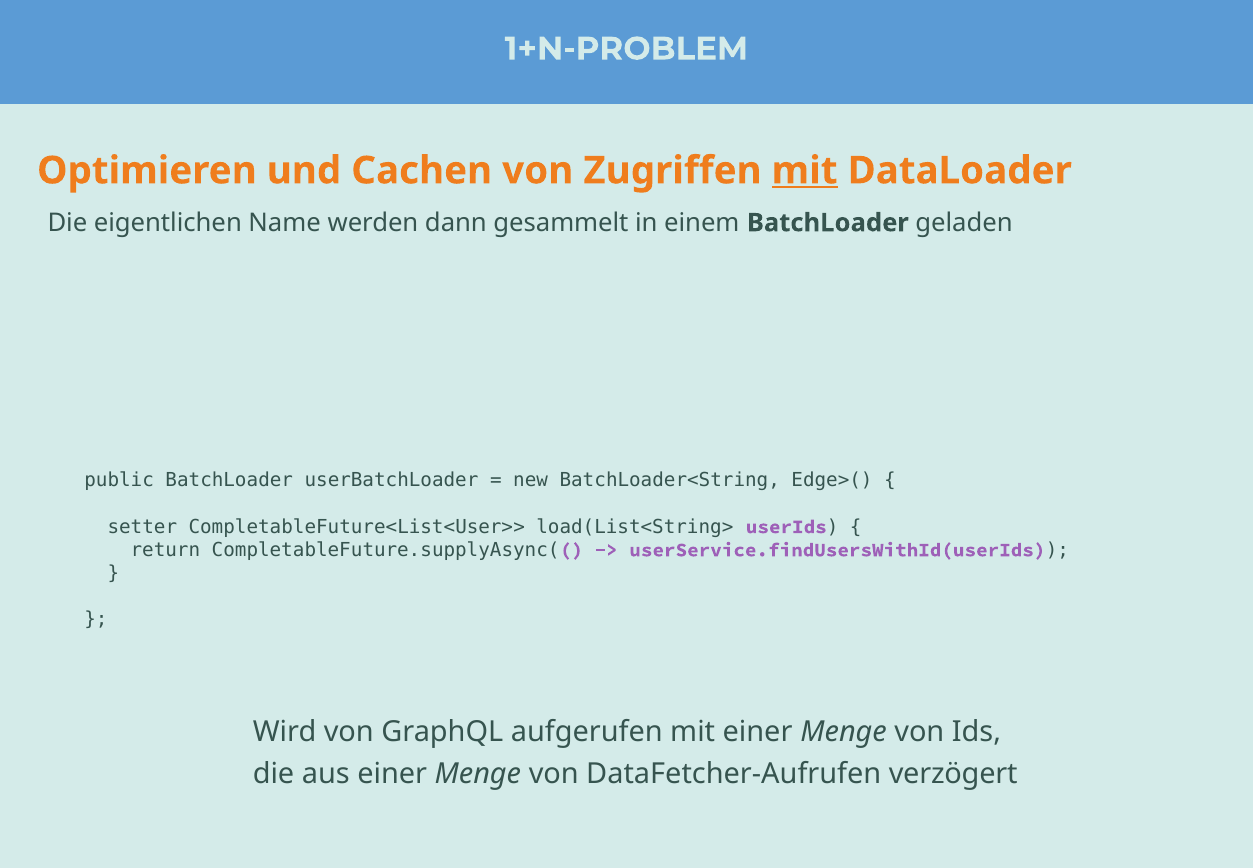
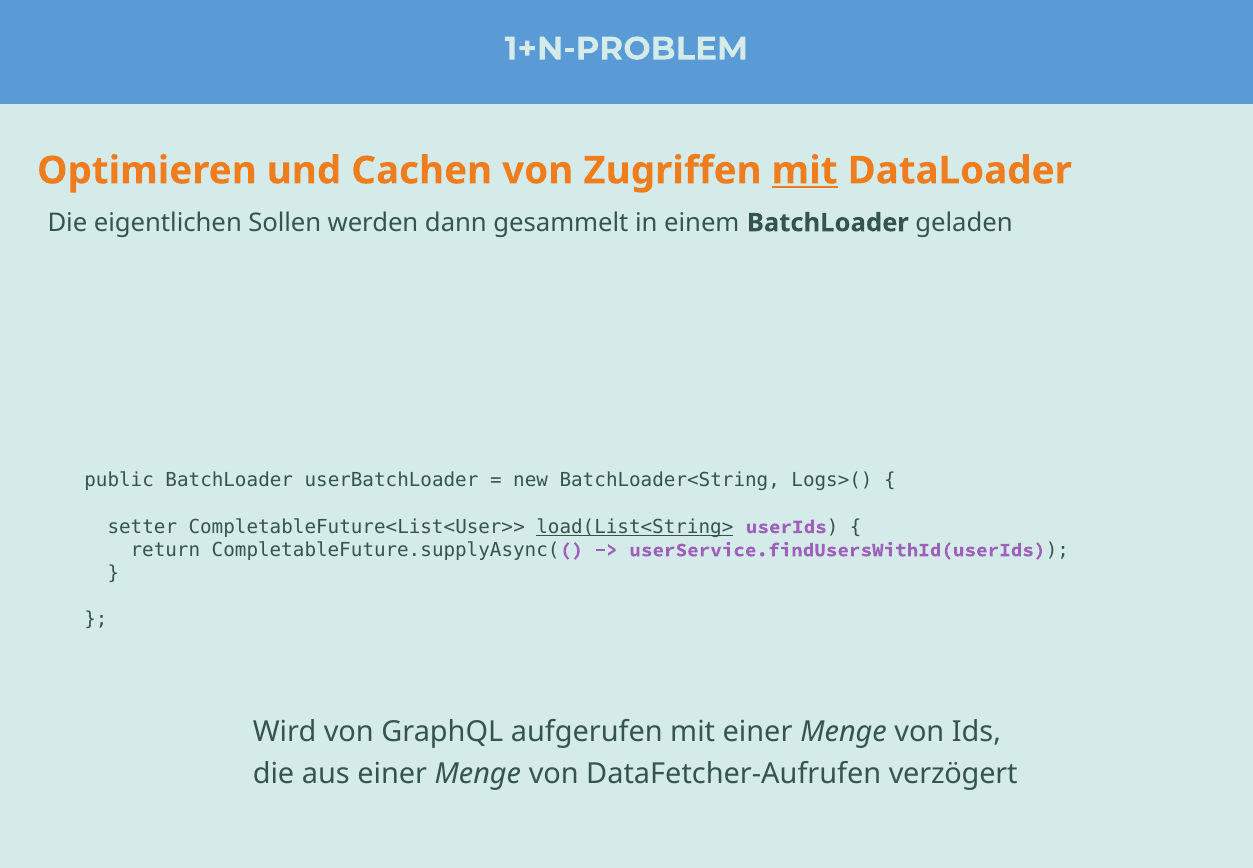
Name: Name -> Sollen
Edge>(: Edge>( -> Logs>(
load(List<String> underline: none -> present
